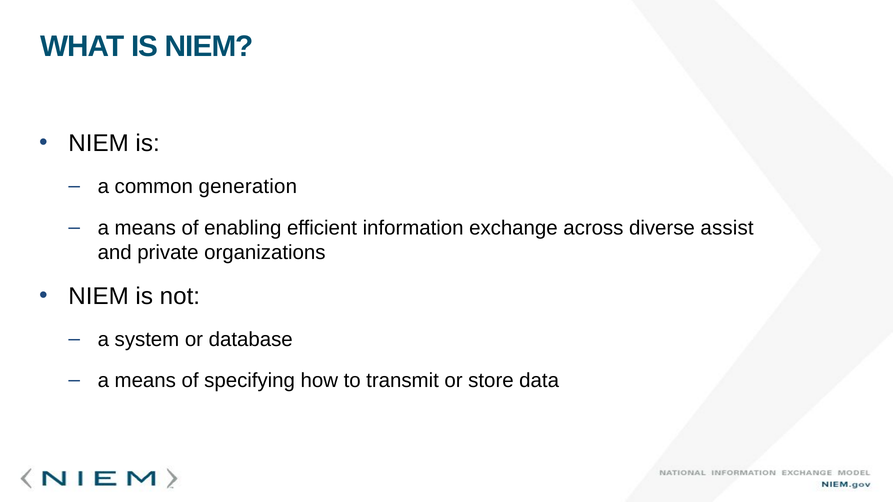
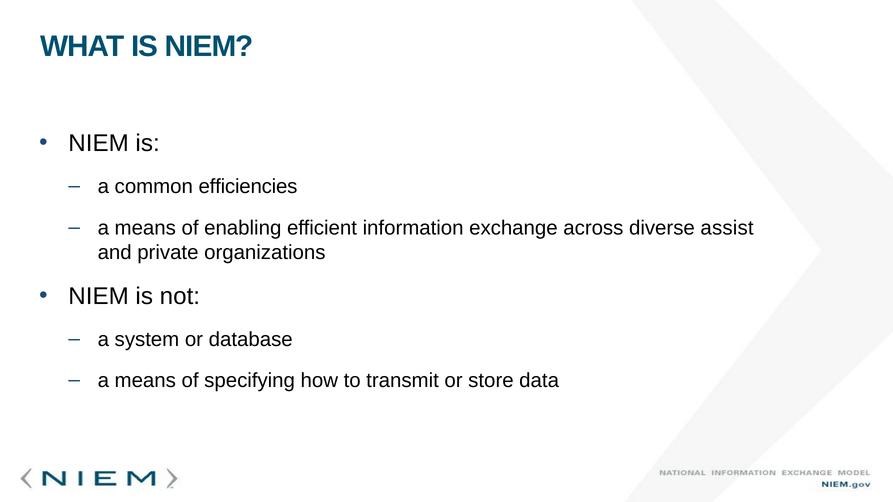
generation: generation -> efficiencies
